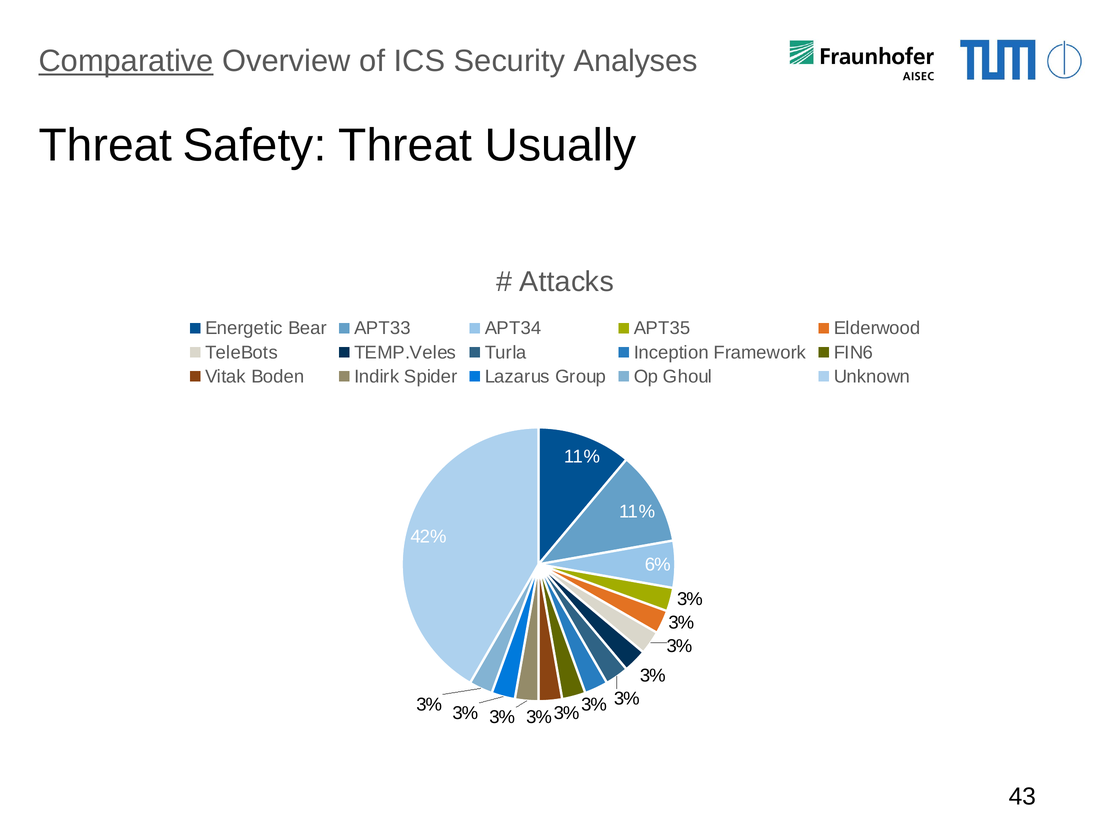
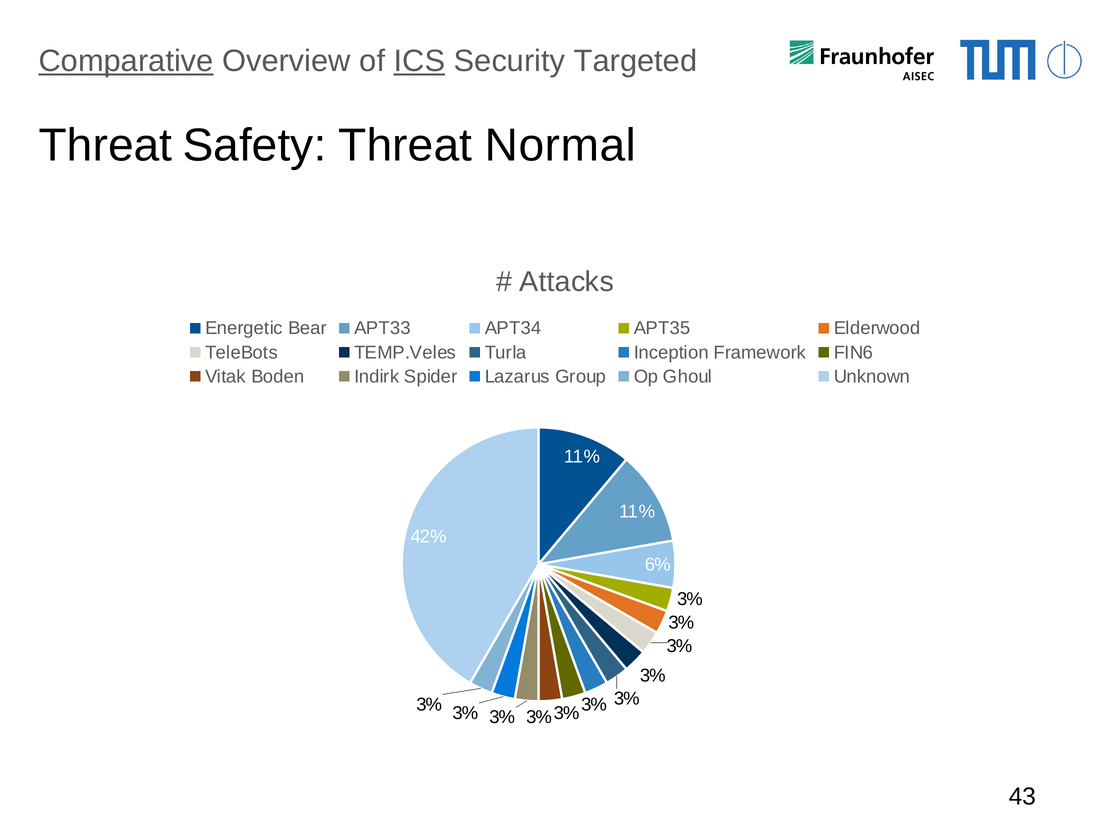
ICS underline: none -> present
Analyses: Analyses -> Targeted
Usually: Usually -> Normal
